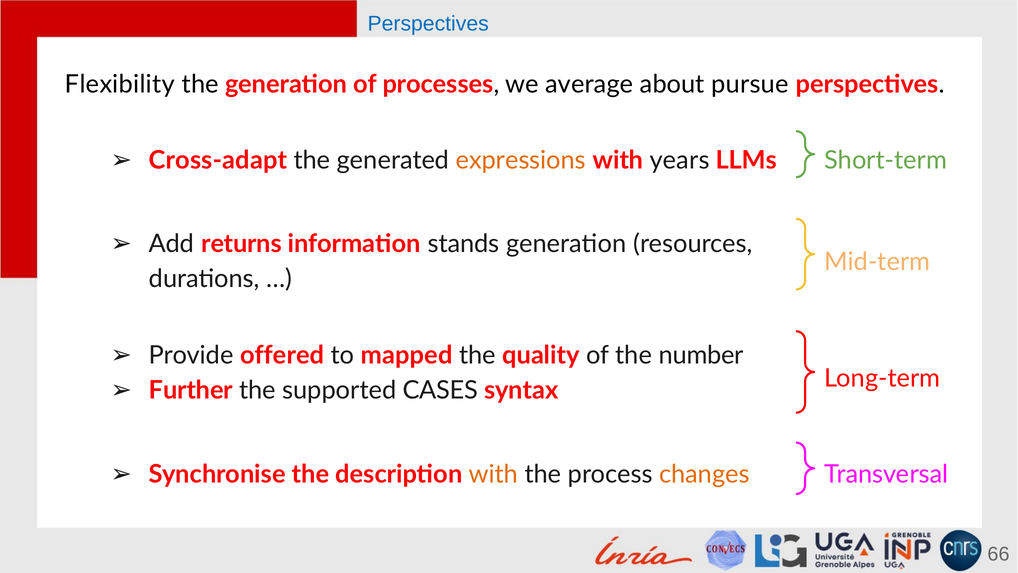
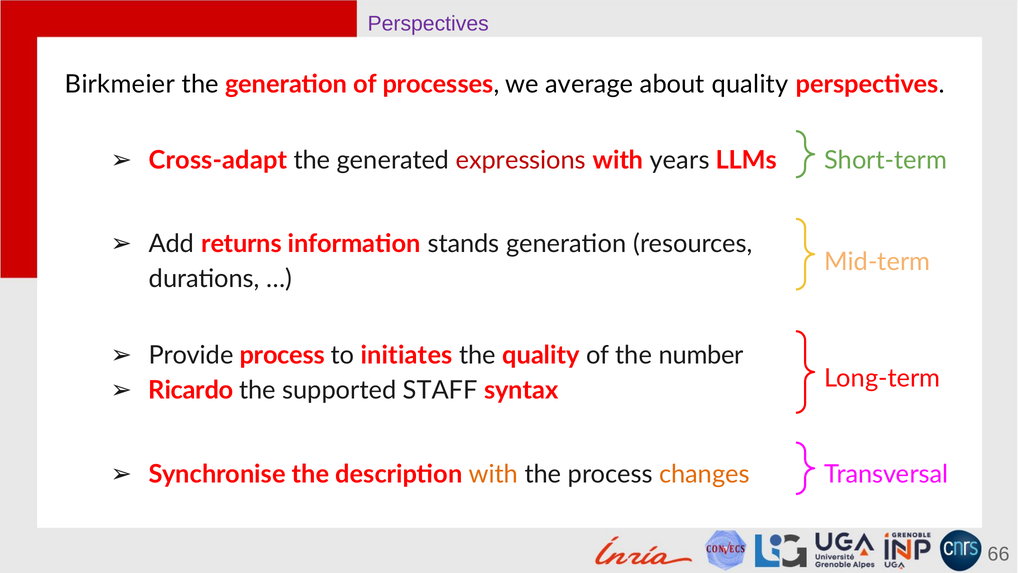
Perspectives at (428, 24) colour: blue -> purple
Flexibility: Flexibility -> Birkmeier
about pursue: pursue -> quality
expressions colour: orange -> red
Provide offered: offered -> process
mapped: mapped -> initiates
Further: Further -> Ricardo
CASES: CASES -> STAFF
